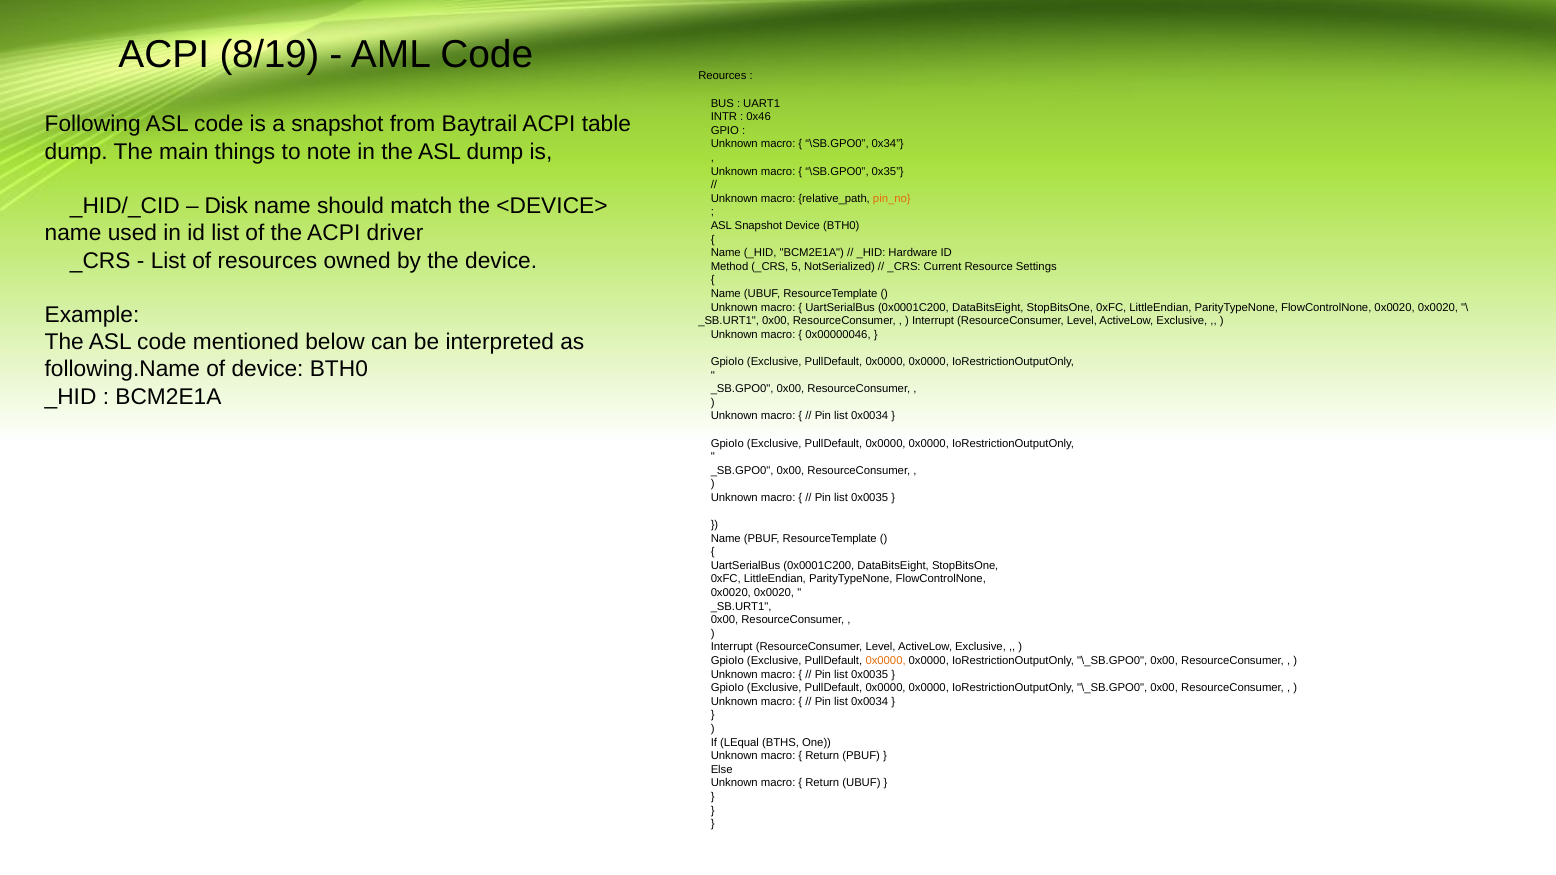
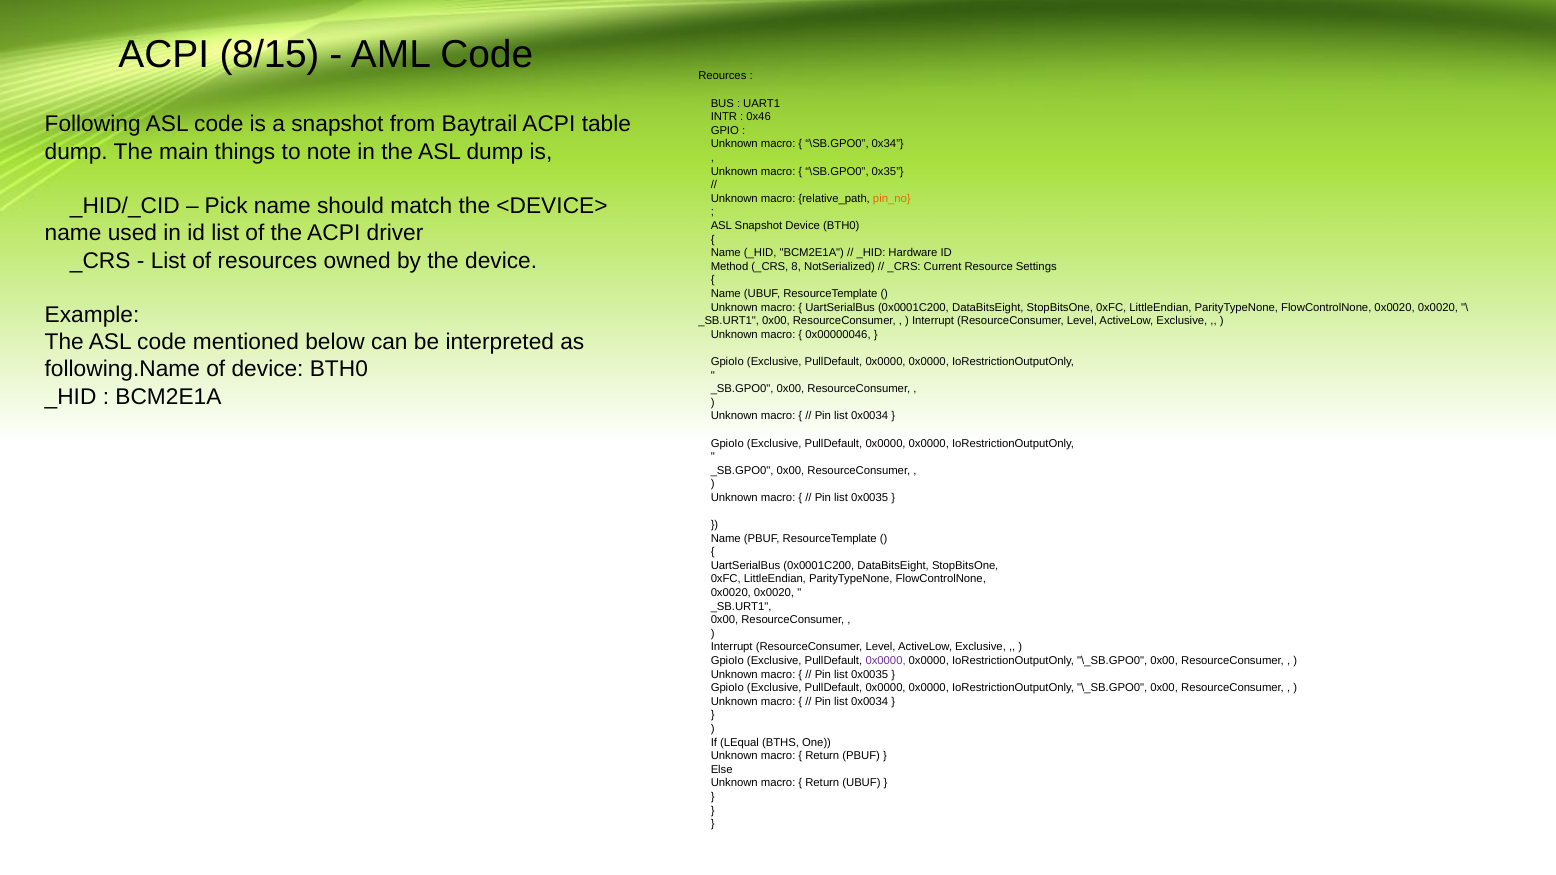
8/19: 8/19 -> 8/15
Disk: Disk -> Pick
5: 5 -> 8
0x0000 at (886, 661) colour: orange -> purple
